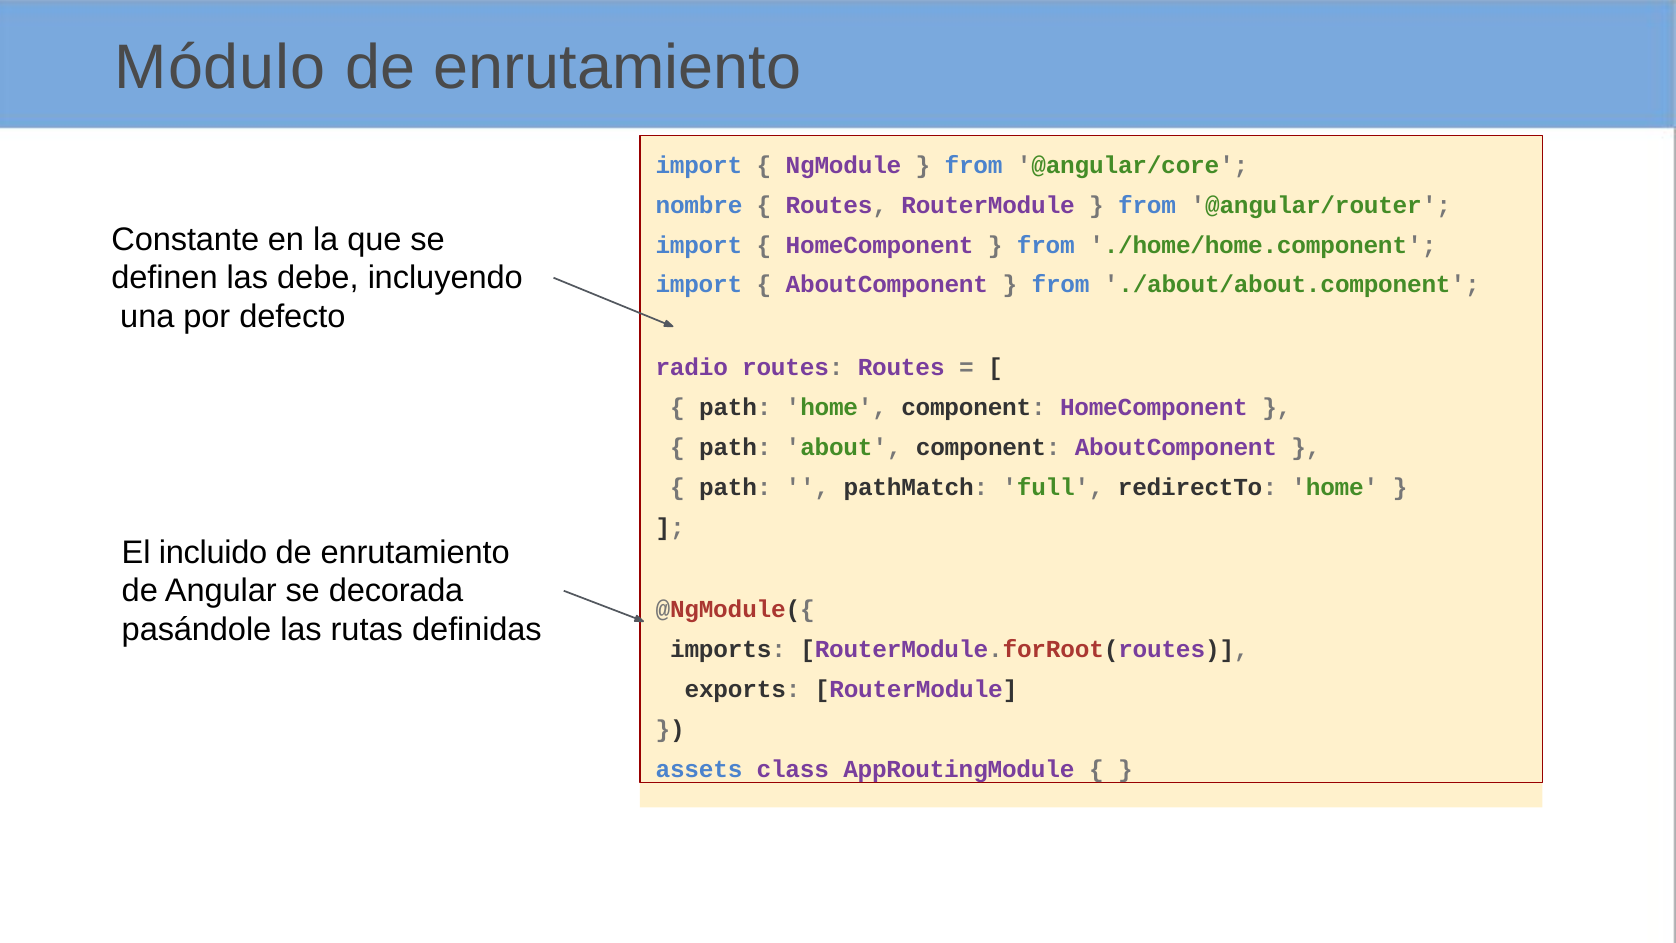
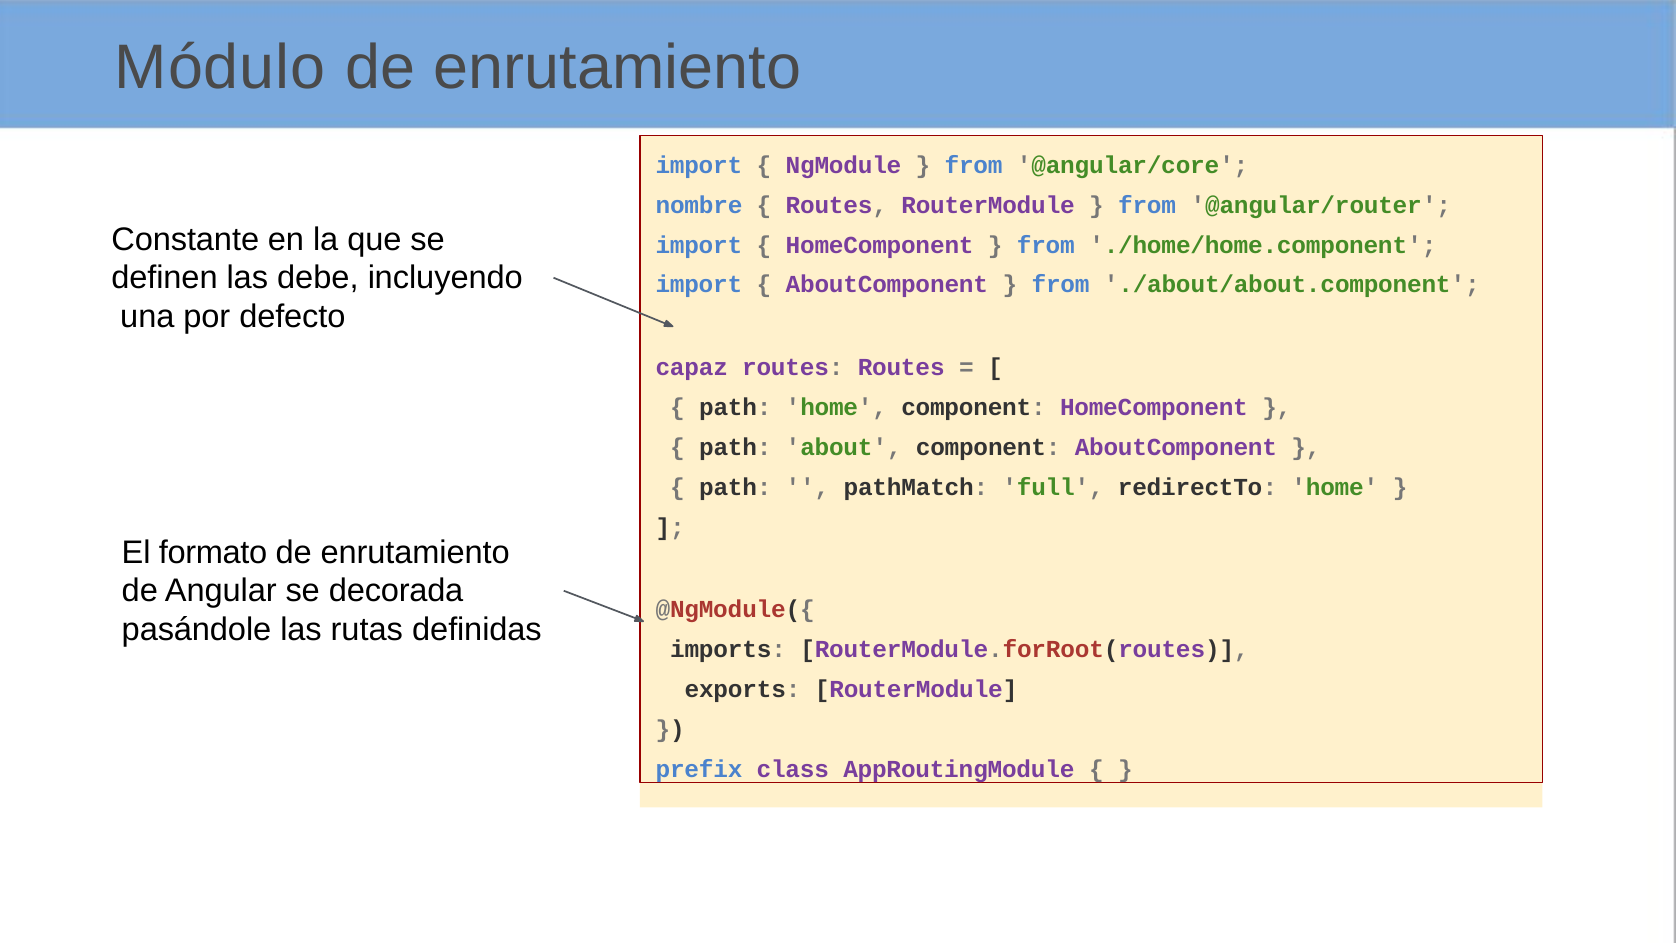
radio: radio -> capaz
incluido: incluido -> formato
assets: assets -> prefix
